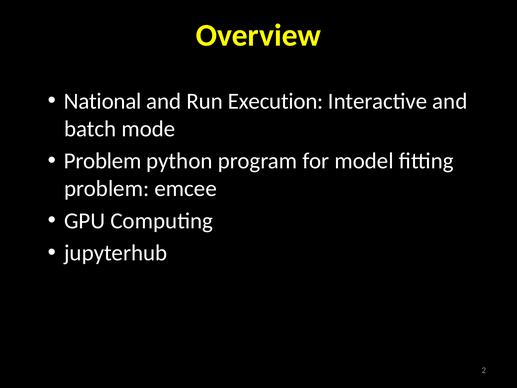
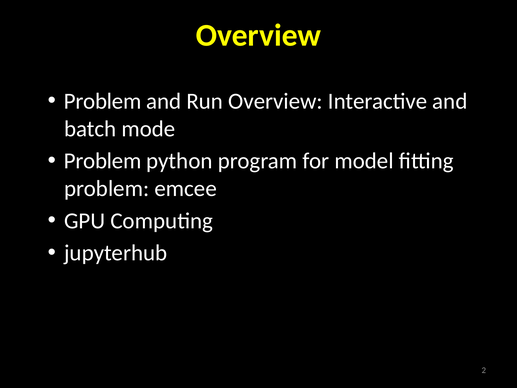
National at (103, 101): National -> Problem
Run Execution: Execution -> Overview
